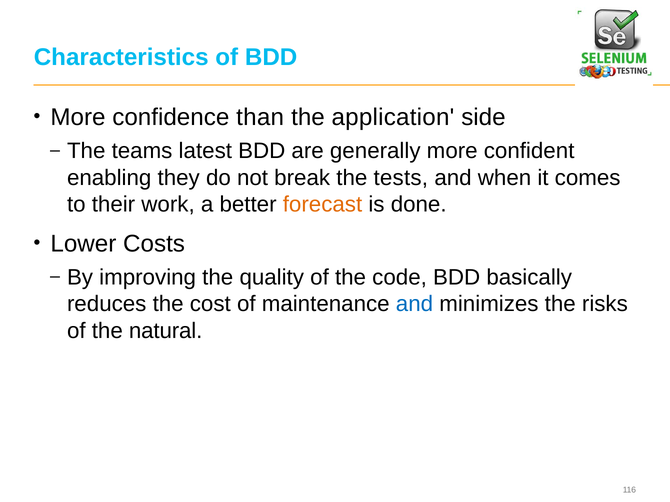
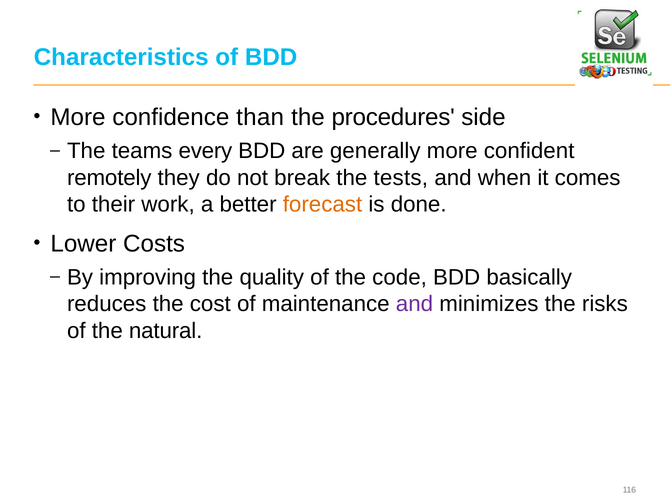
application: application -> procedures
latest: latest -> every
enabling: enabling -> remotely
and at (414, 304) colour: blue -> purple
